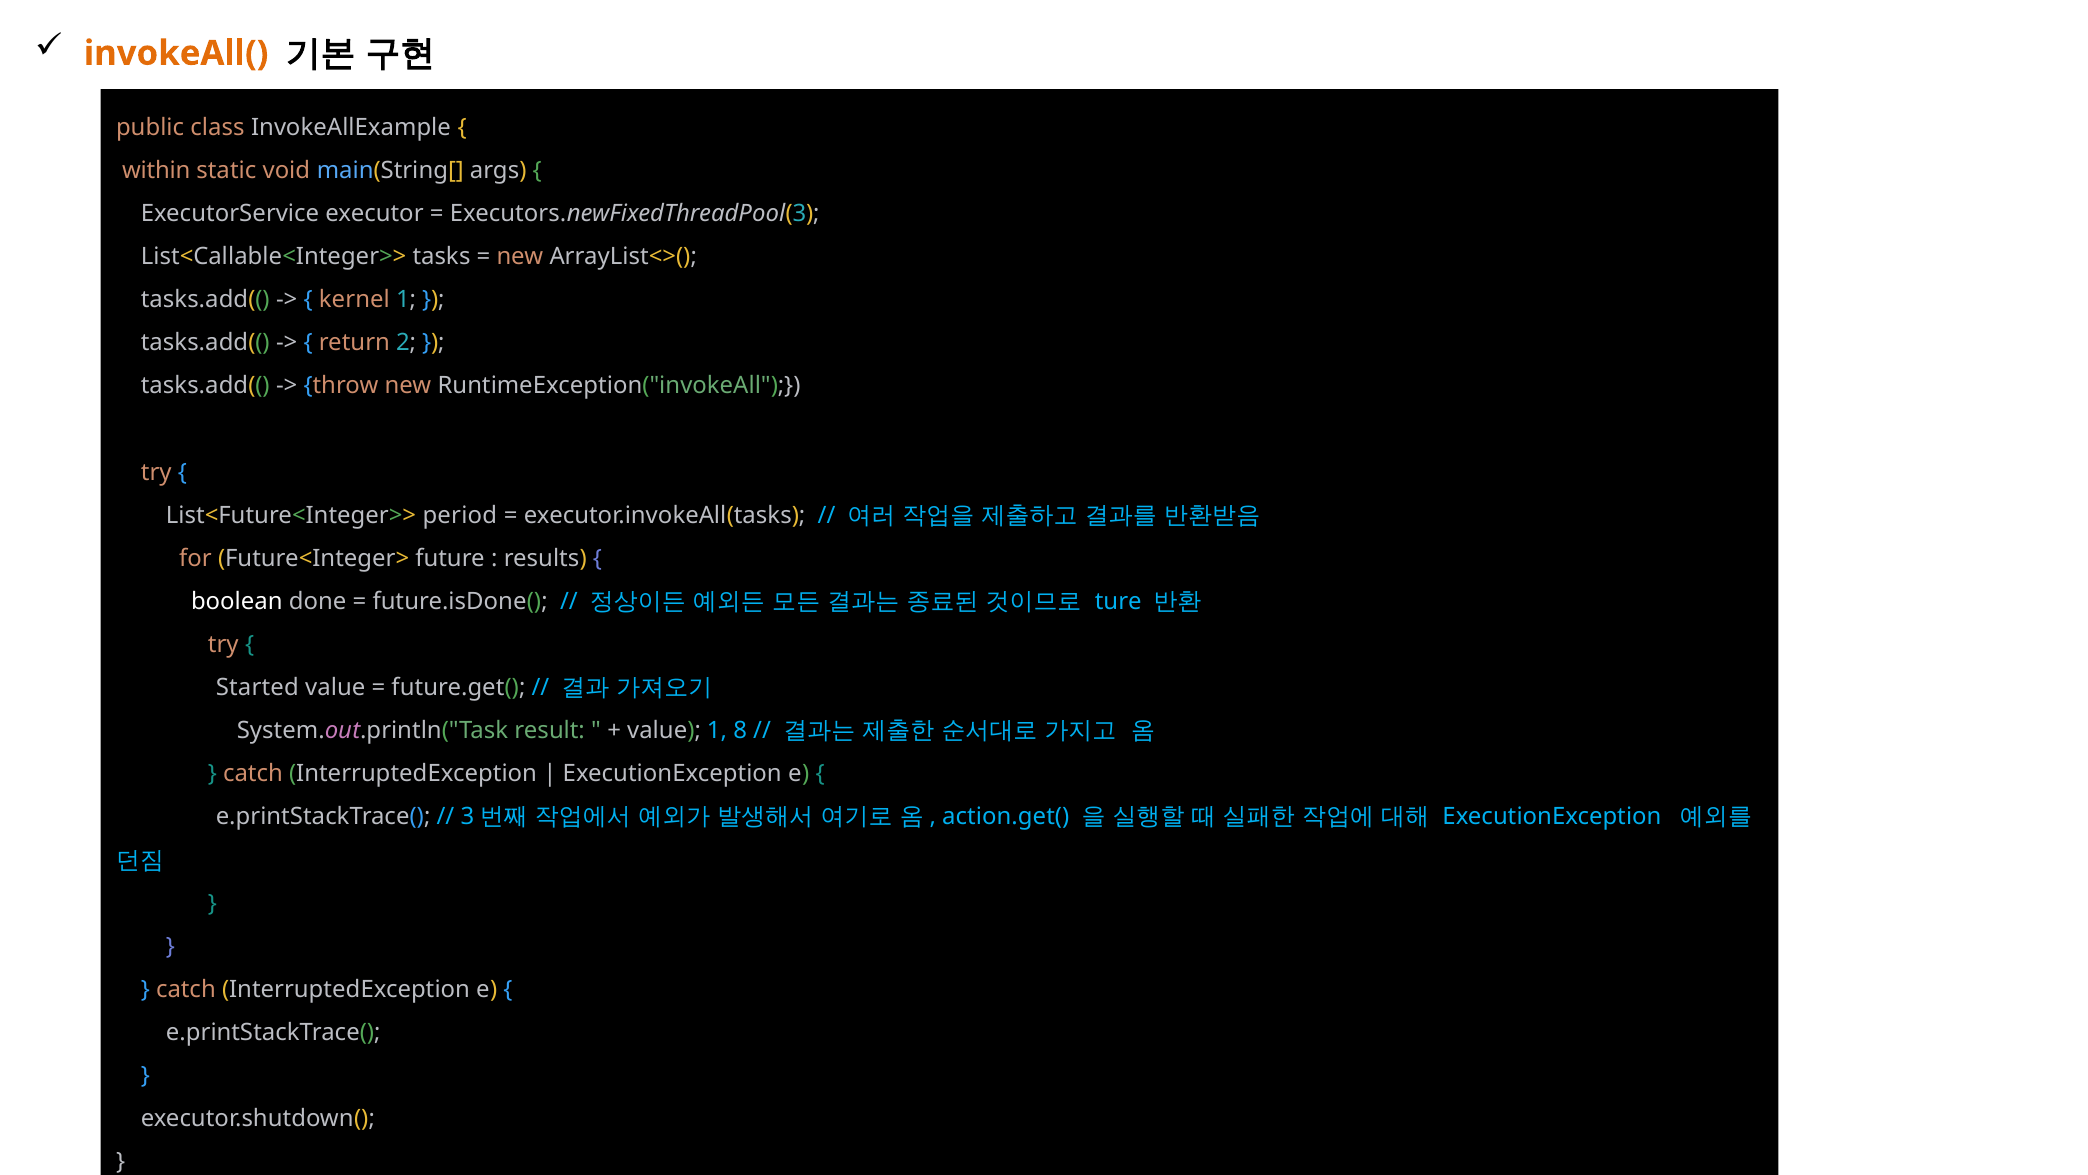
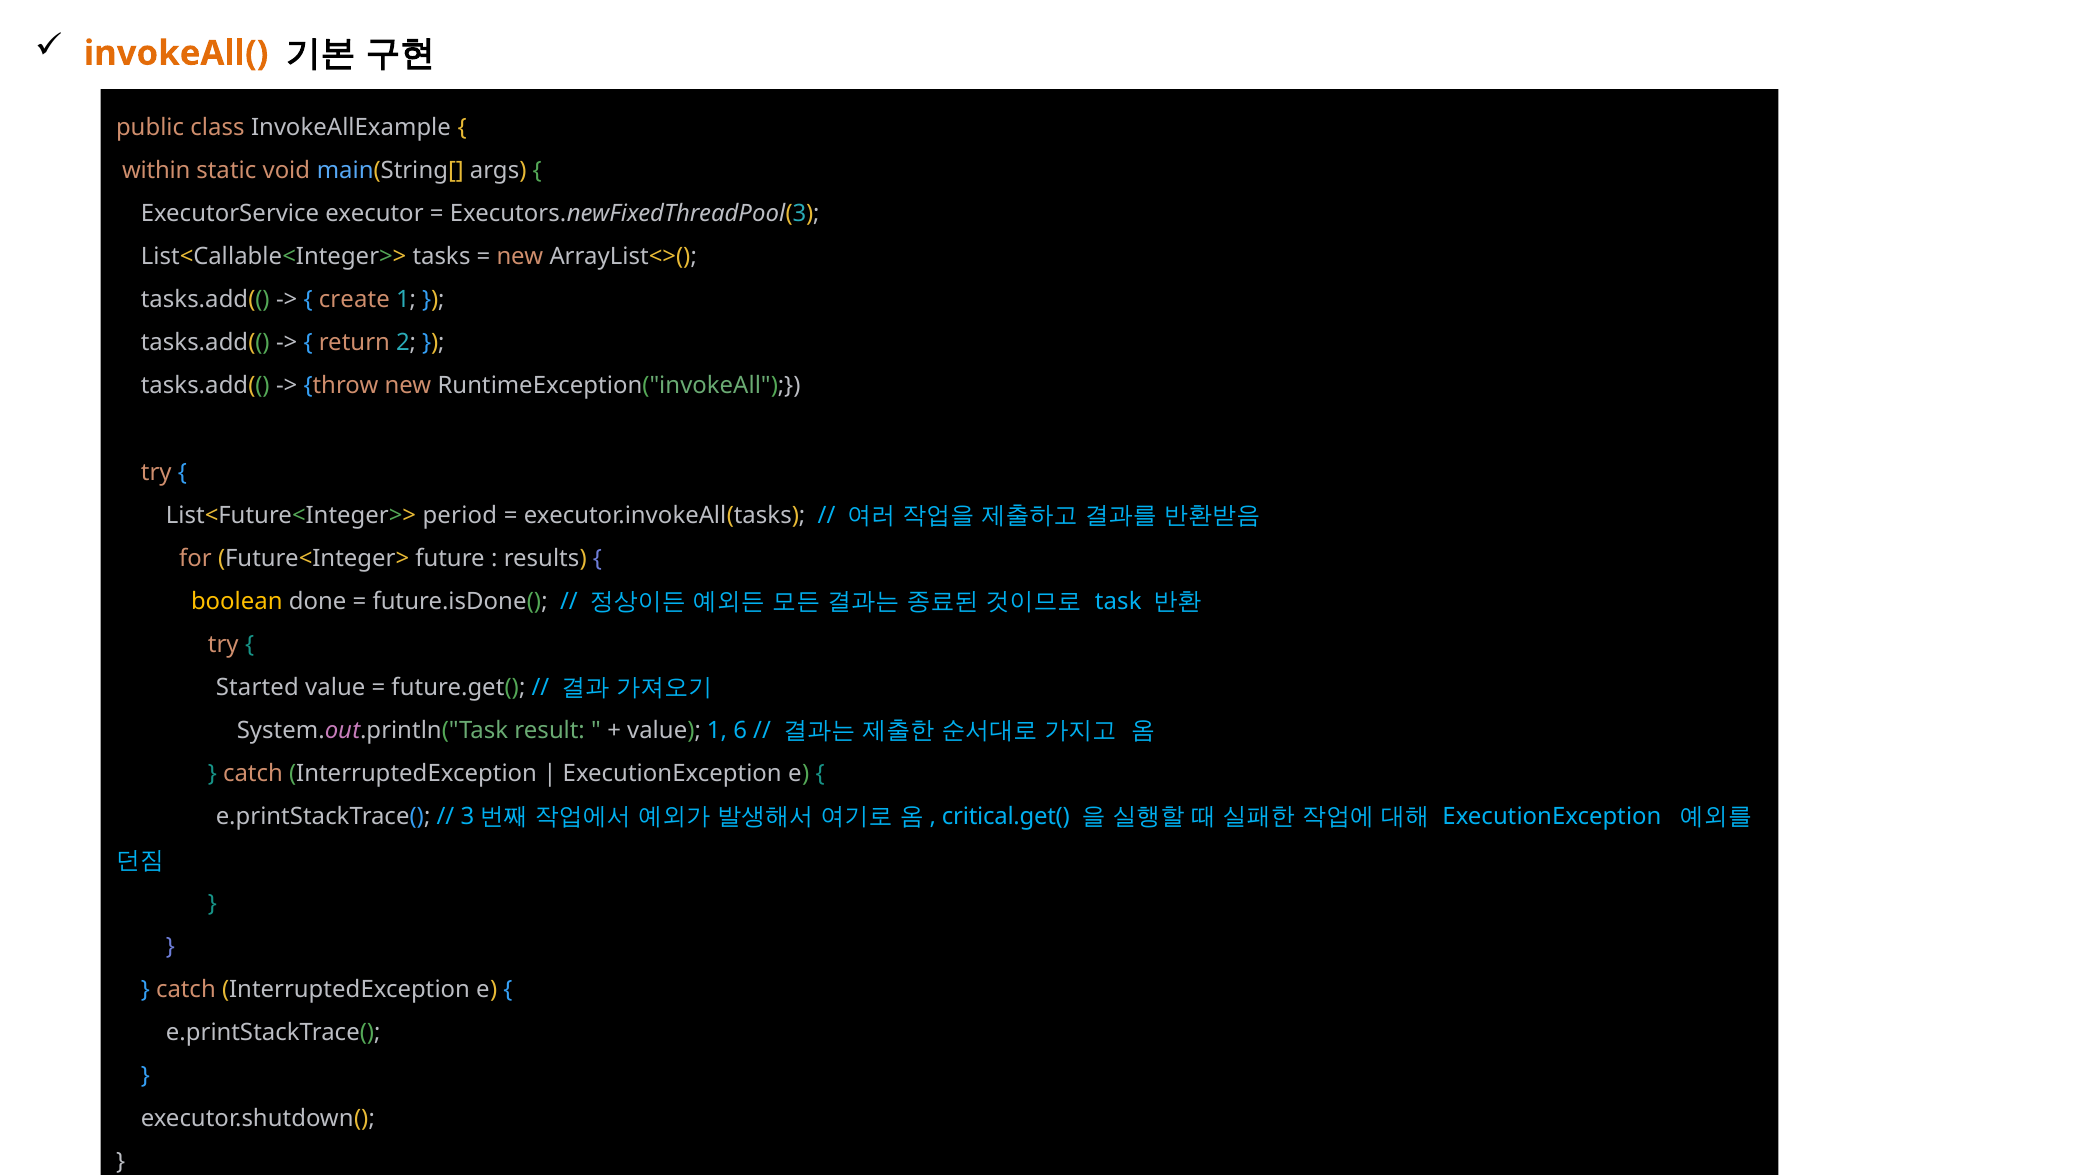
kernel: kernel -> create
boolean colour: white -> yellow
ture: ture -> task
8: 8 -> 6
action.get(: action.get( -> critical.get(
